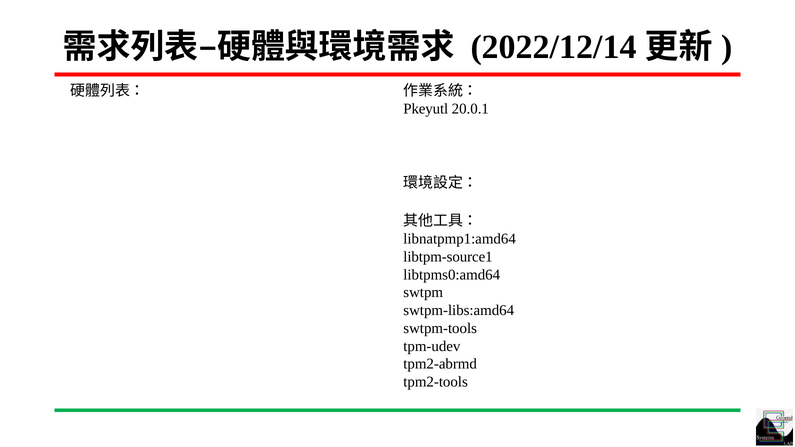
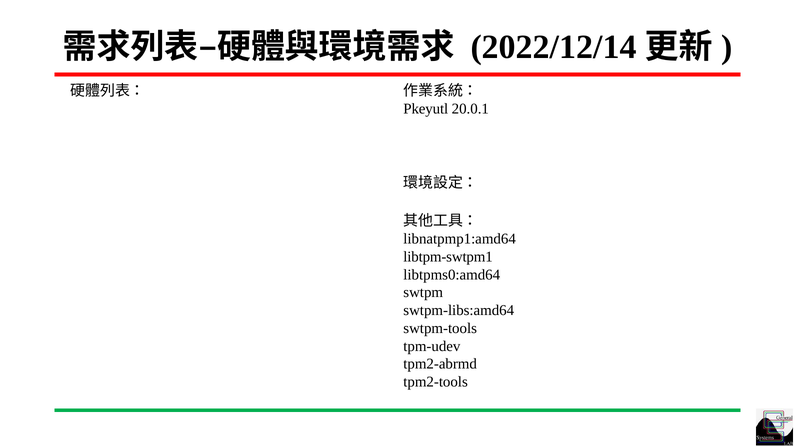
libtpm-source1: libtpm-source1 -> libtpm-swtpm1
